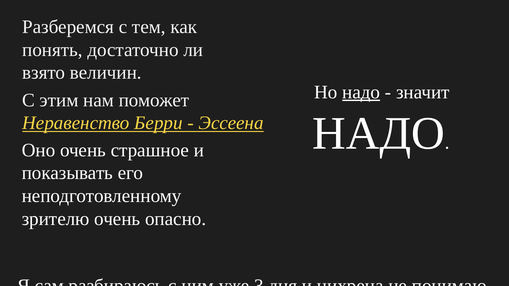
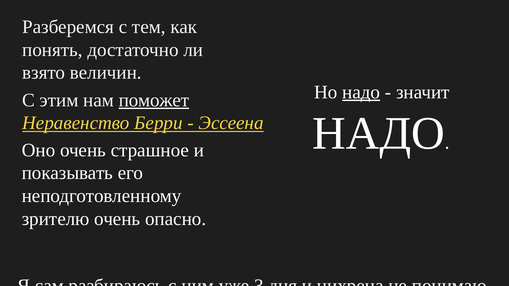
поможет underline: none -> present
